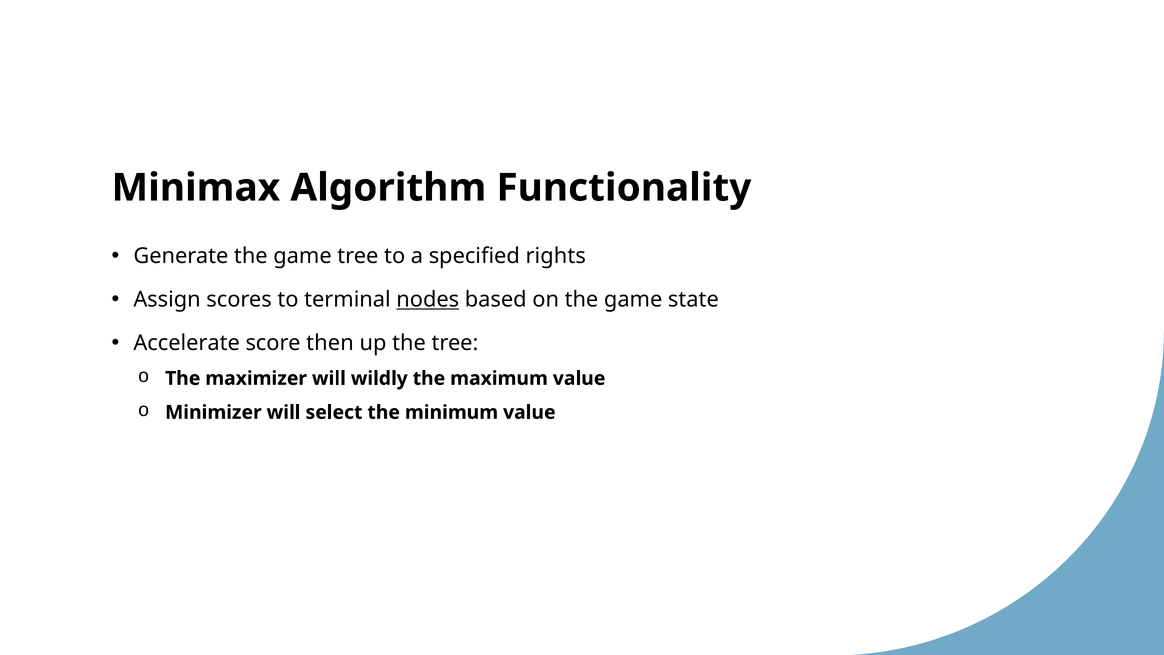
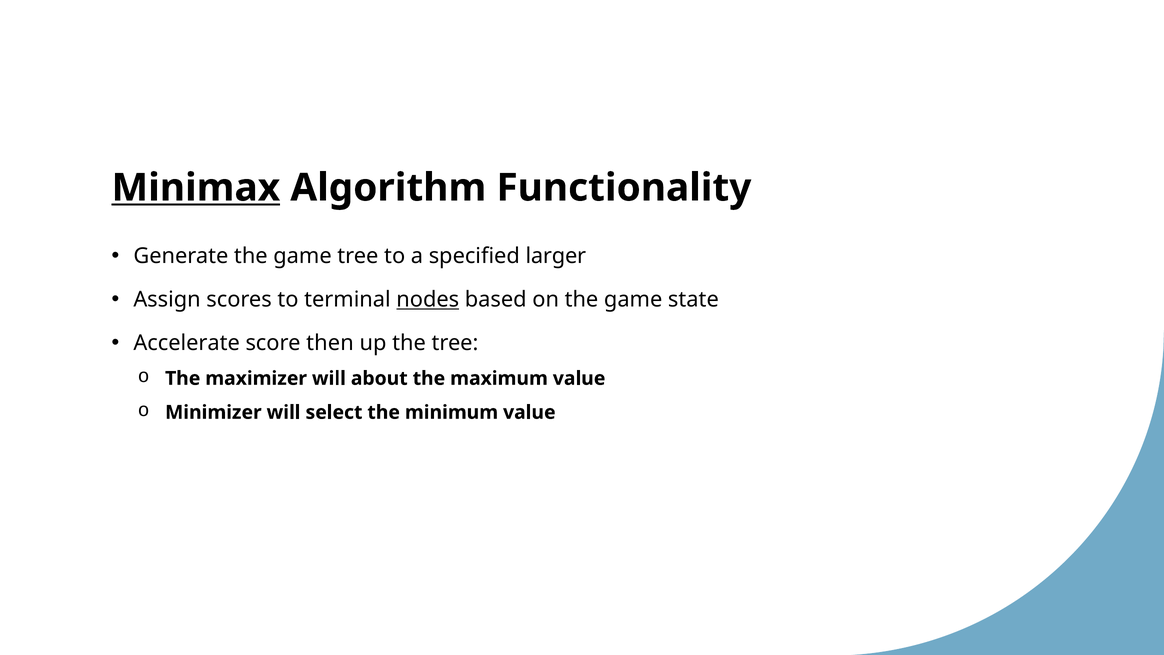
Minimax underline: none -> present
rights: rights -> larger
wildly: wildly -> about
